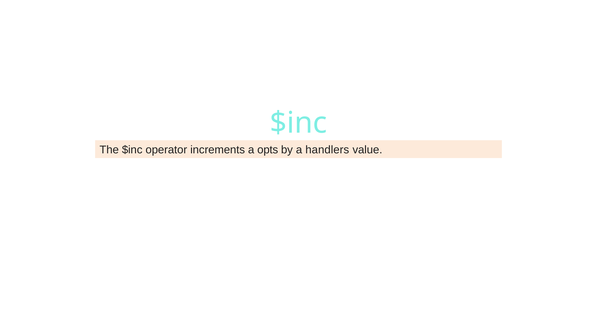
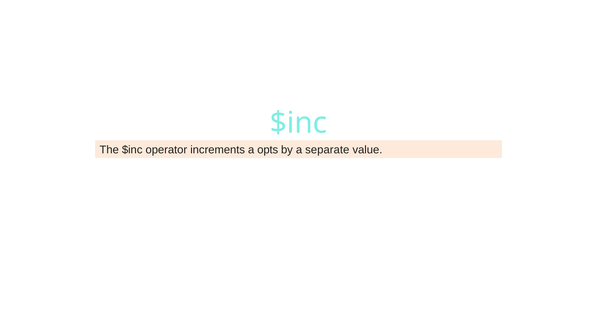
handlers: handlers -> separate
